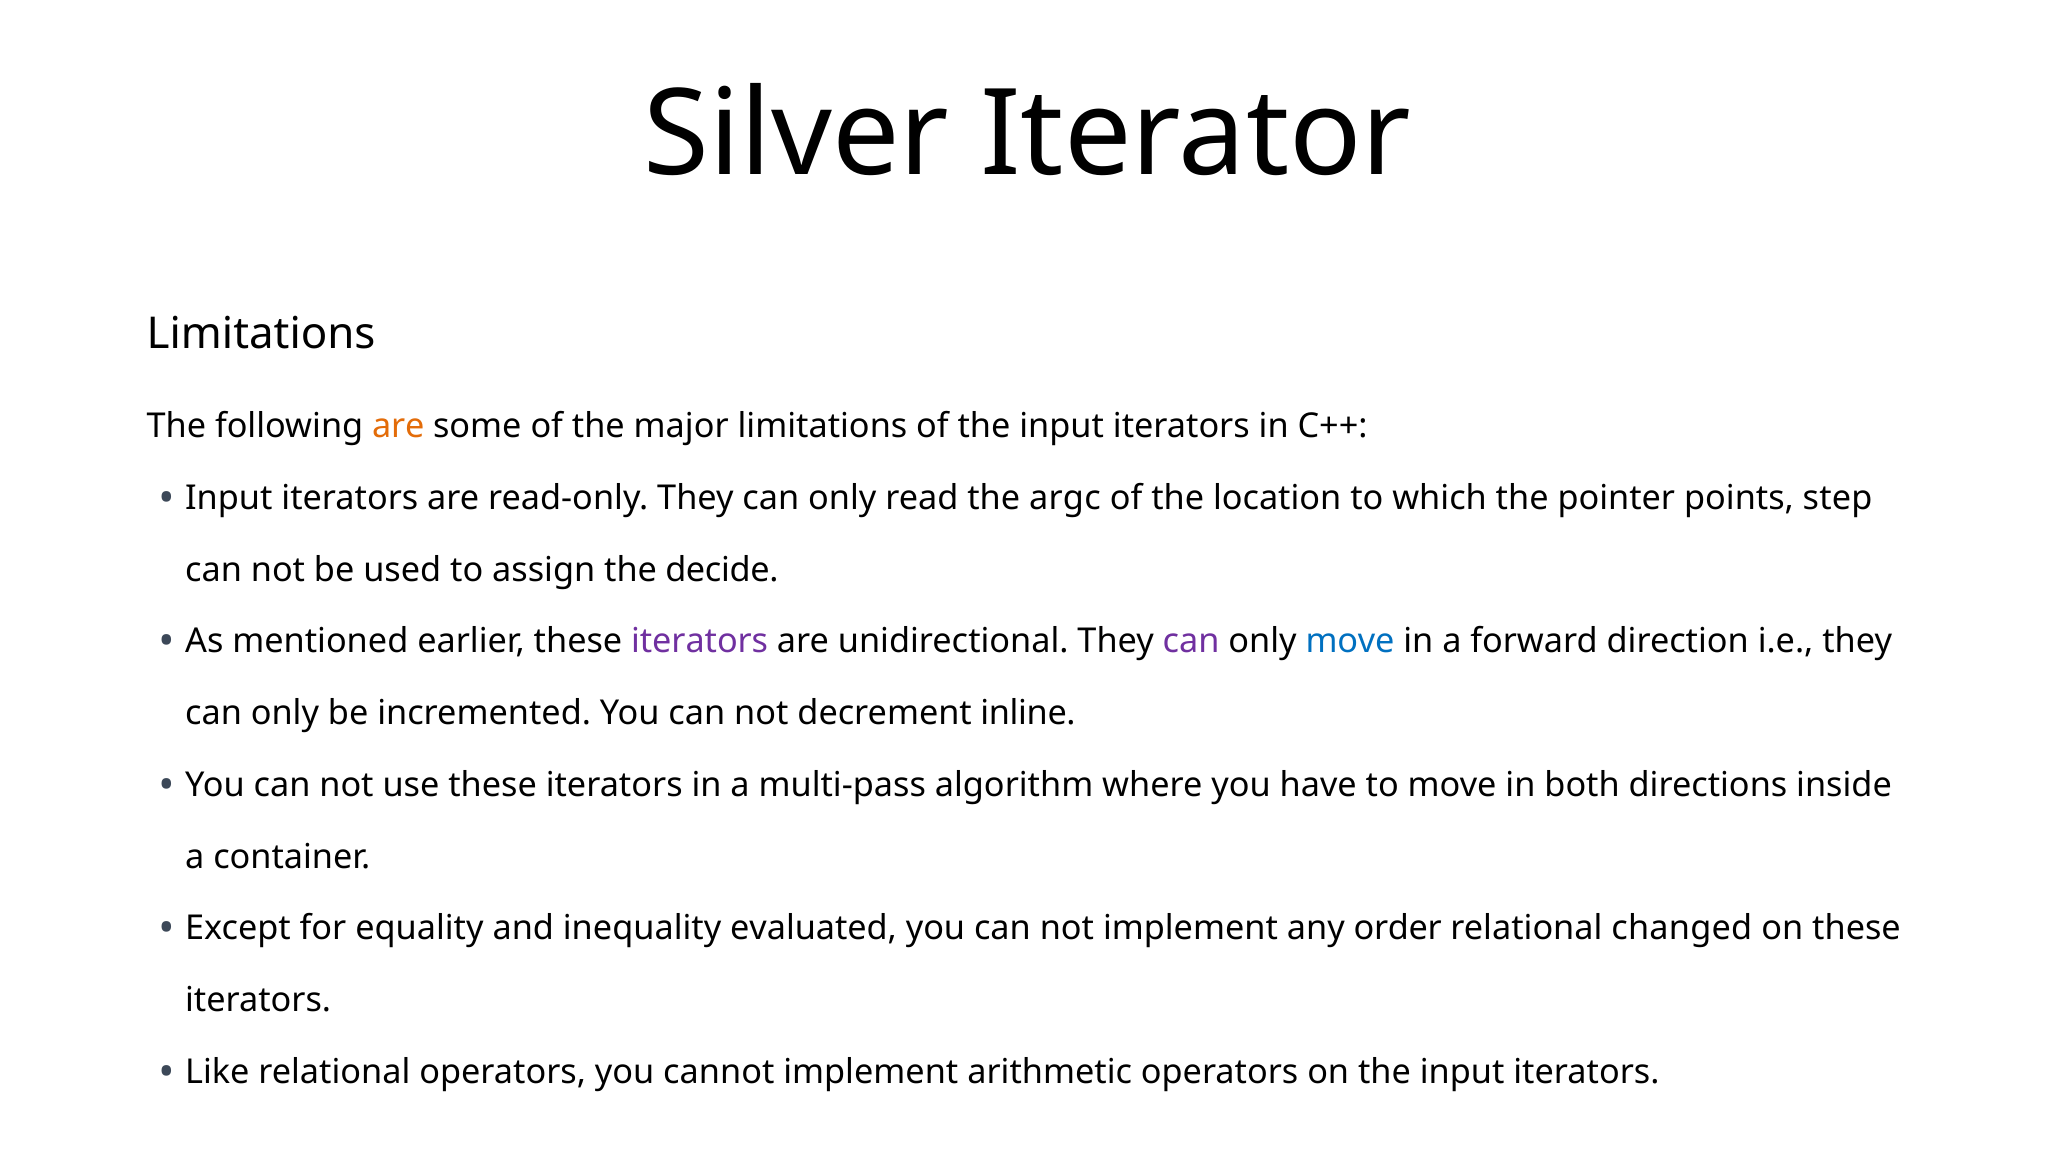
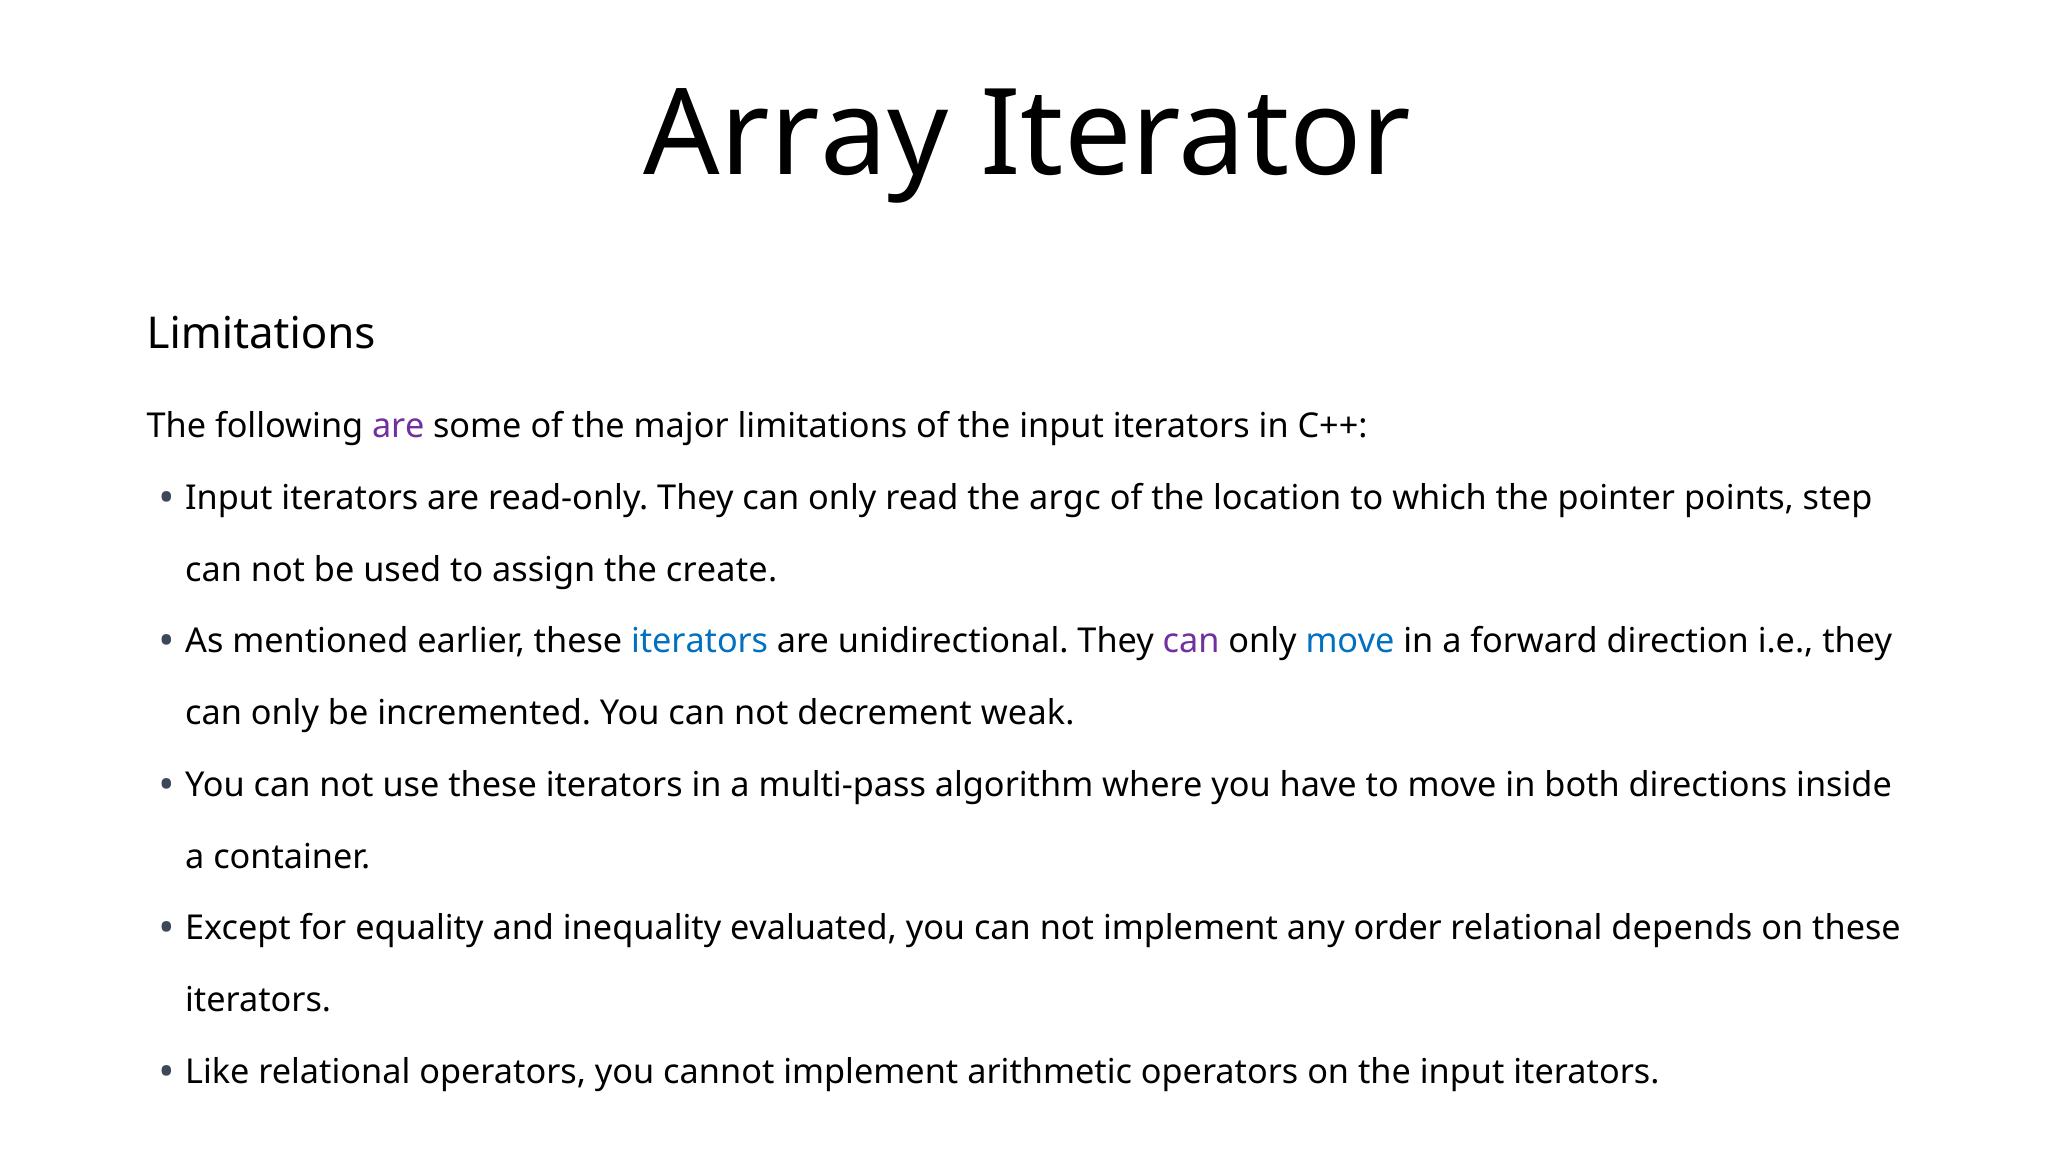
Silver: Silver -> Array
are at (398, 426) colour: orange -> purple
decide: decide -> create
iterators at (700, 642) colour: purple -> blue
inline: inline -> weak
changed: changed -> depends
